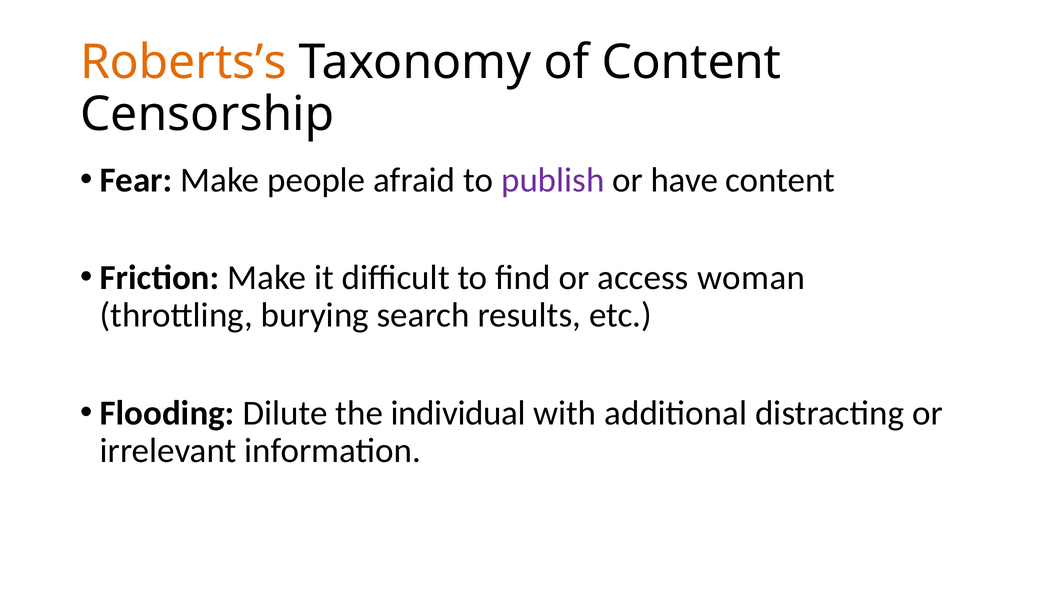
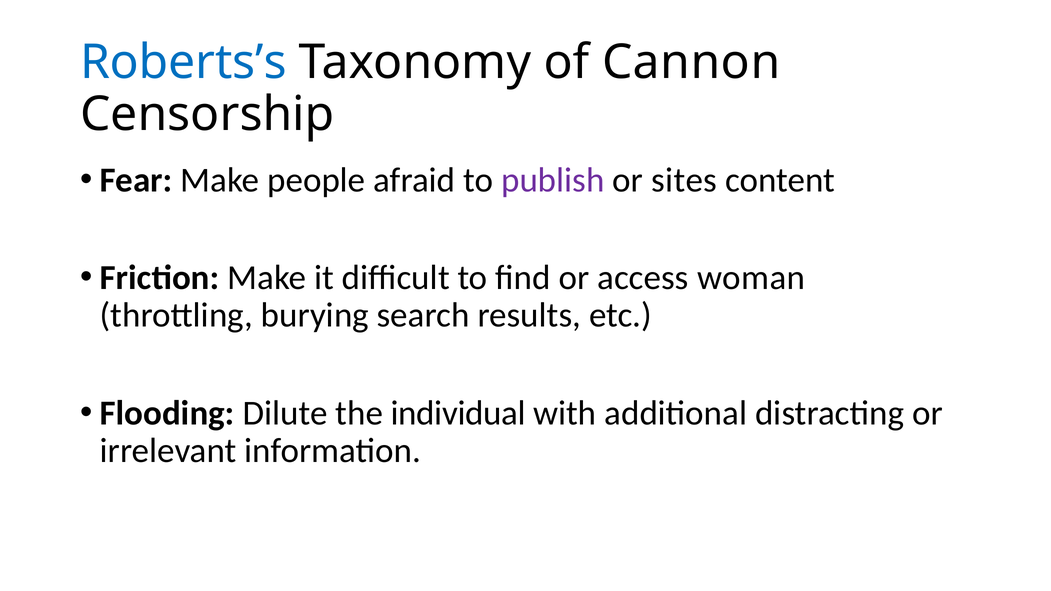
Roberts’s colour: orange -> blue
of Content: Content -> Cannon
have: have -> sites
